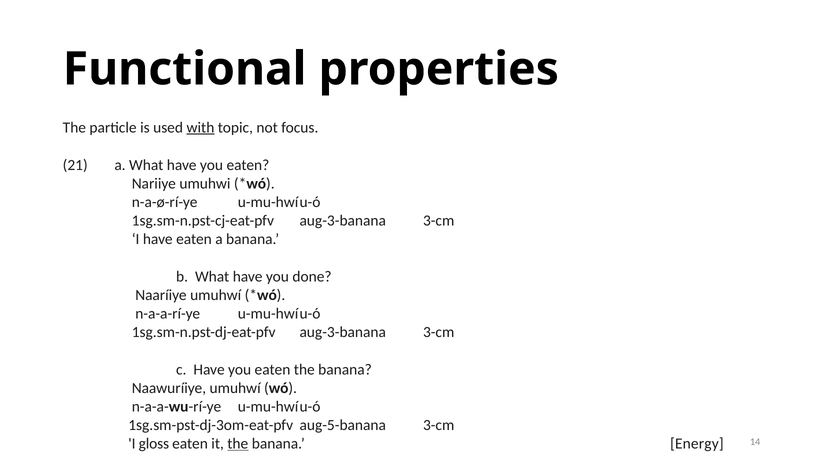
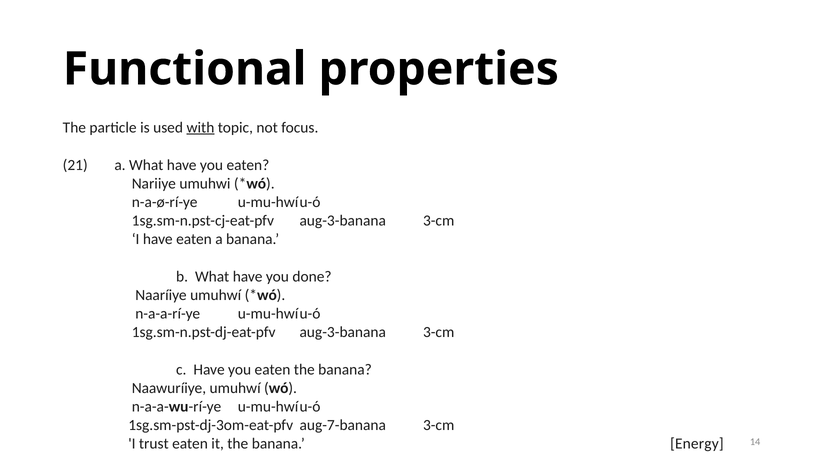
aug-5-banana: aug-5-banana -> aug-7-banana
gloss: gloss -> trust
the at (238, 444) underline: present -> none
